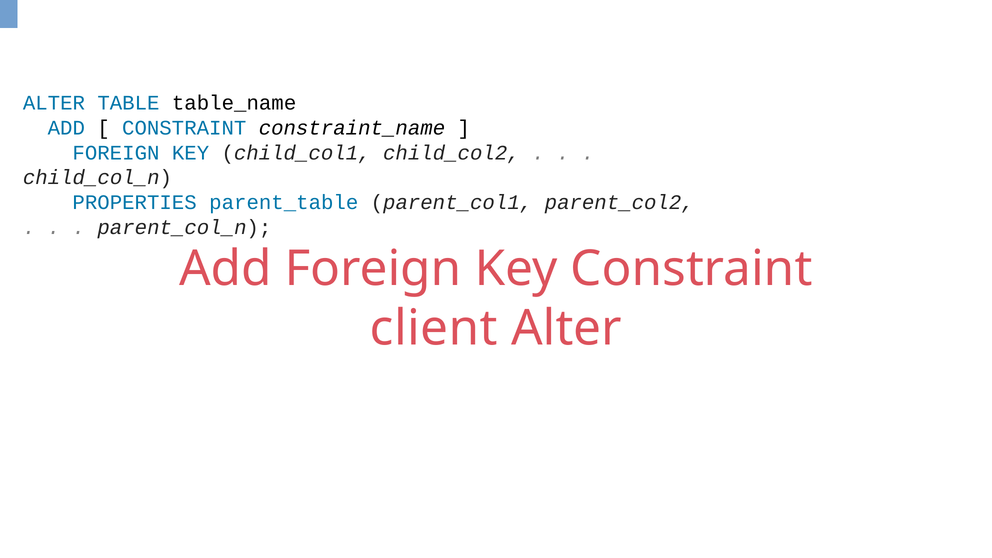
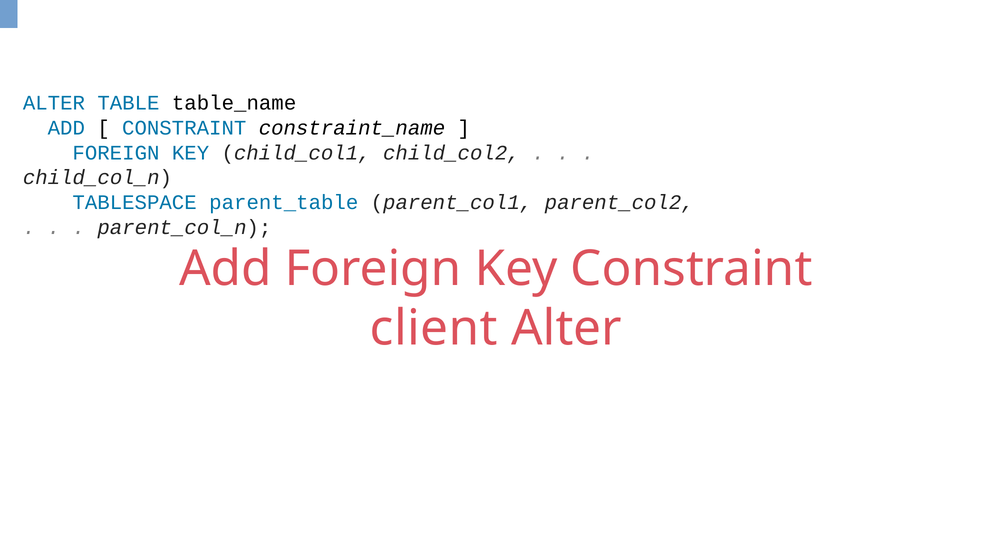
PROPERTIES: PROPERTIES -> TABLESPACE
